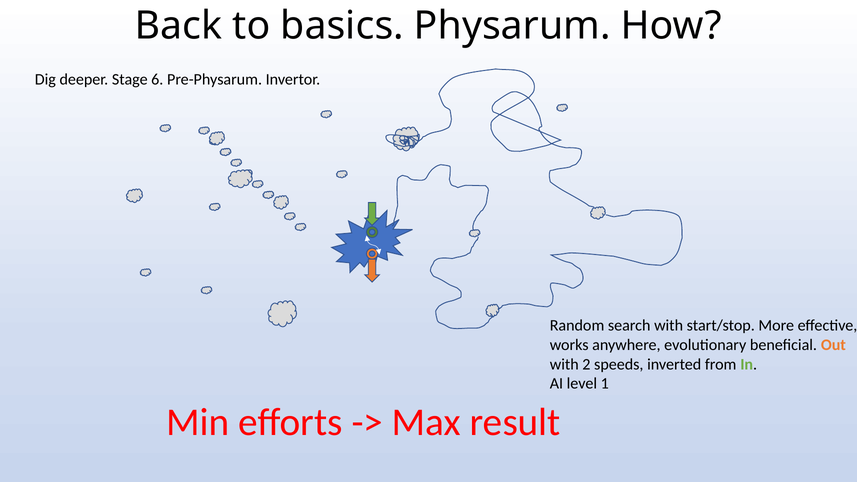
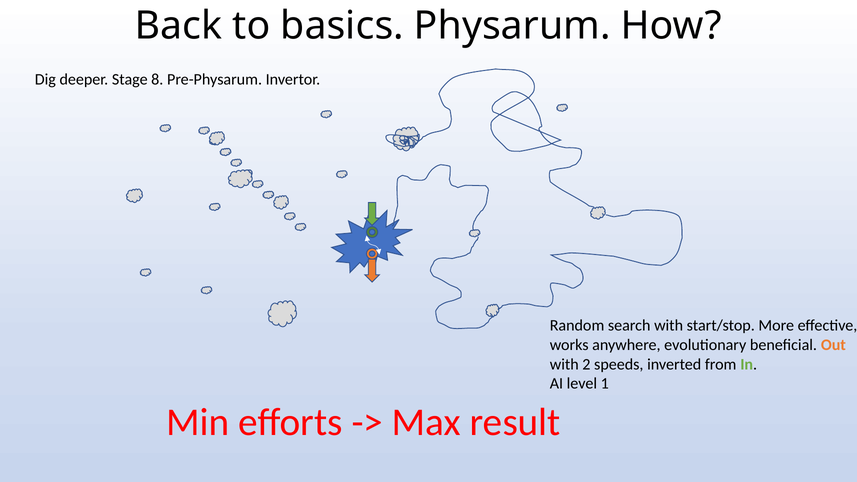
6: 6 -> 8
